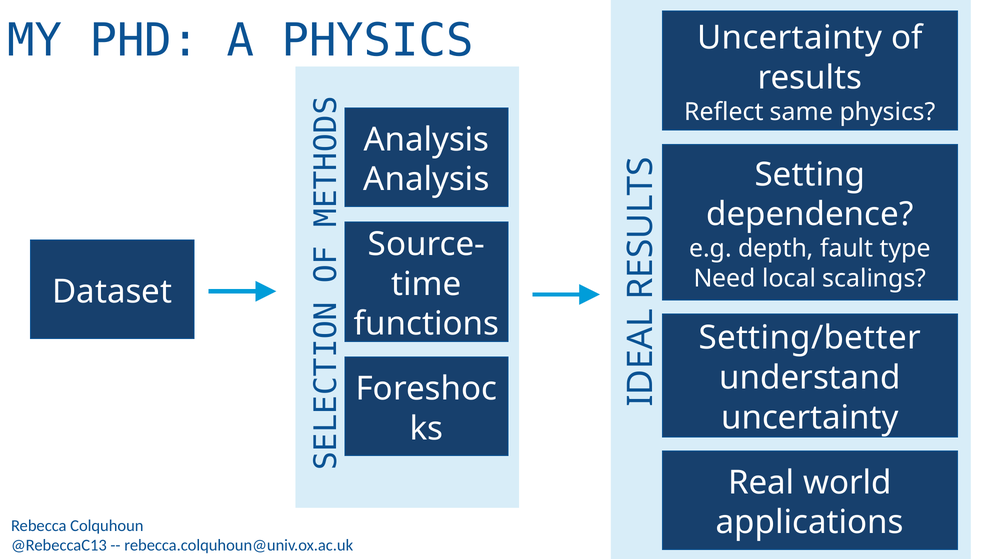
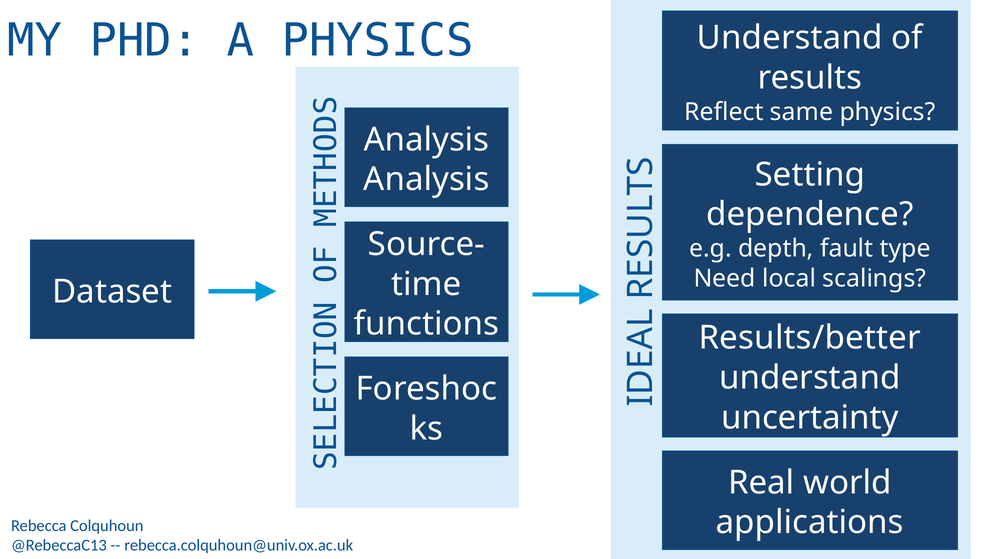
Uncertainty at (790, 38): Uncertainty -> Understand
Setting/better: Setting/better -> Results/better
